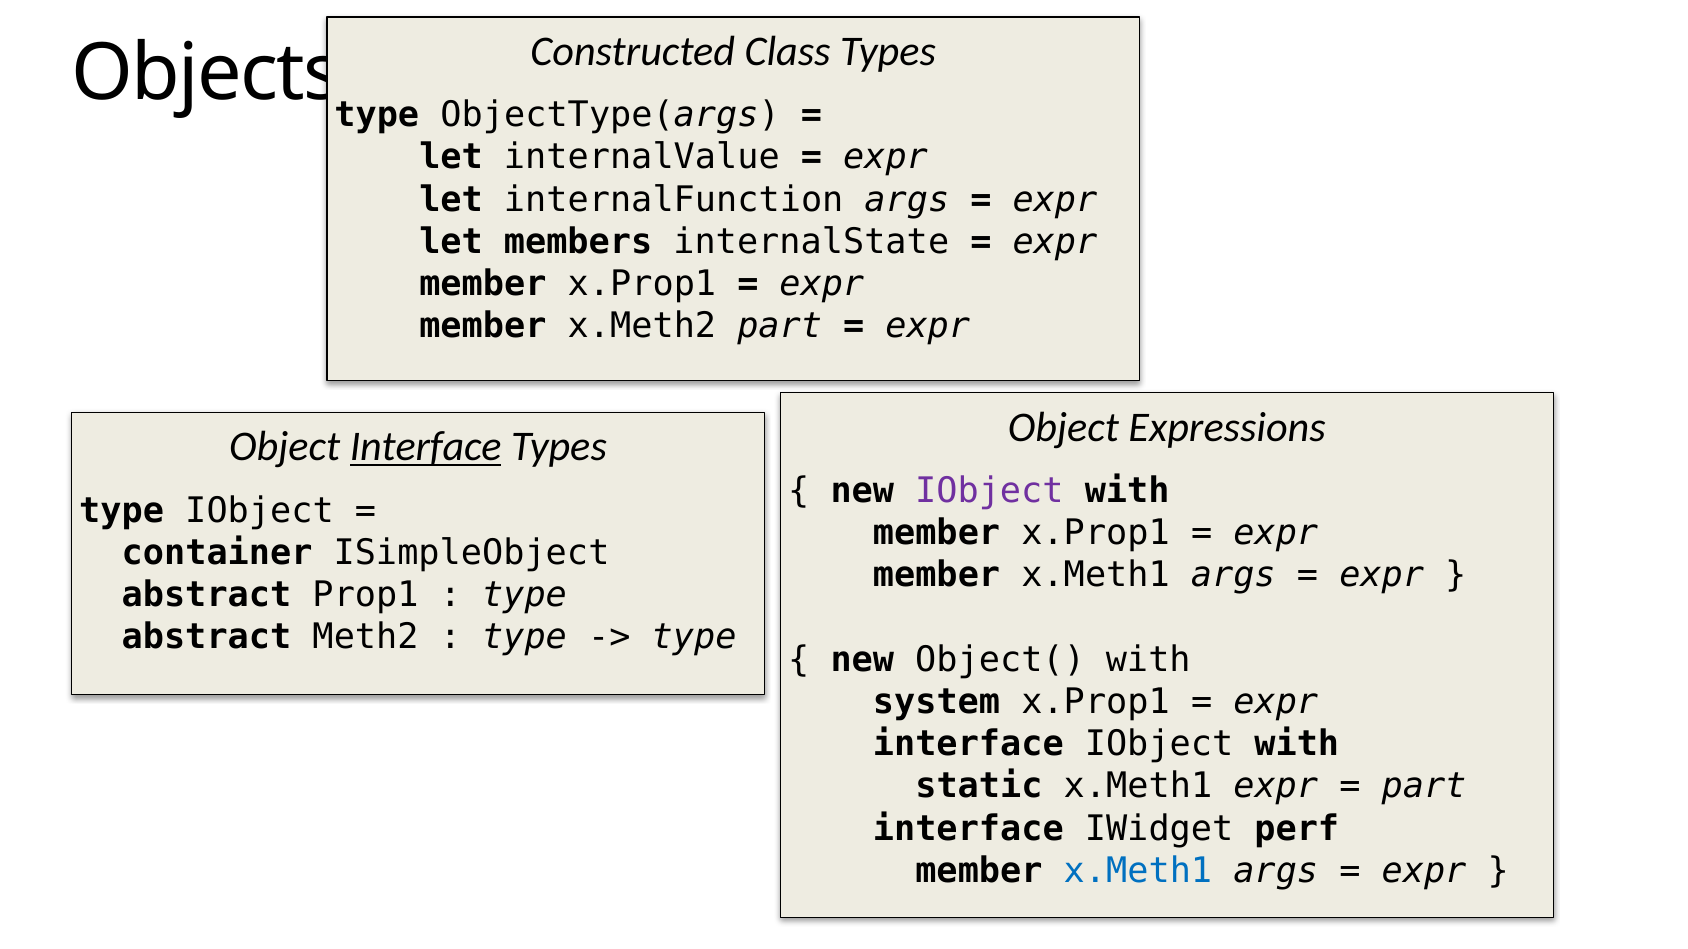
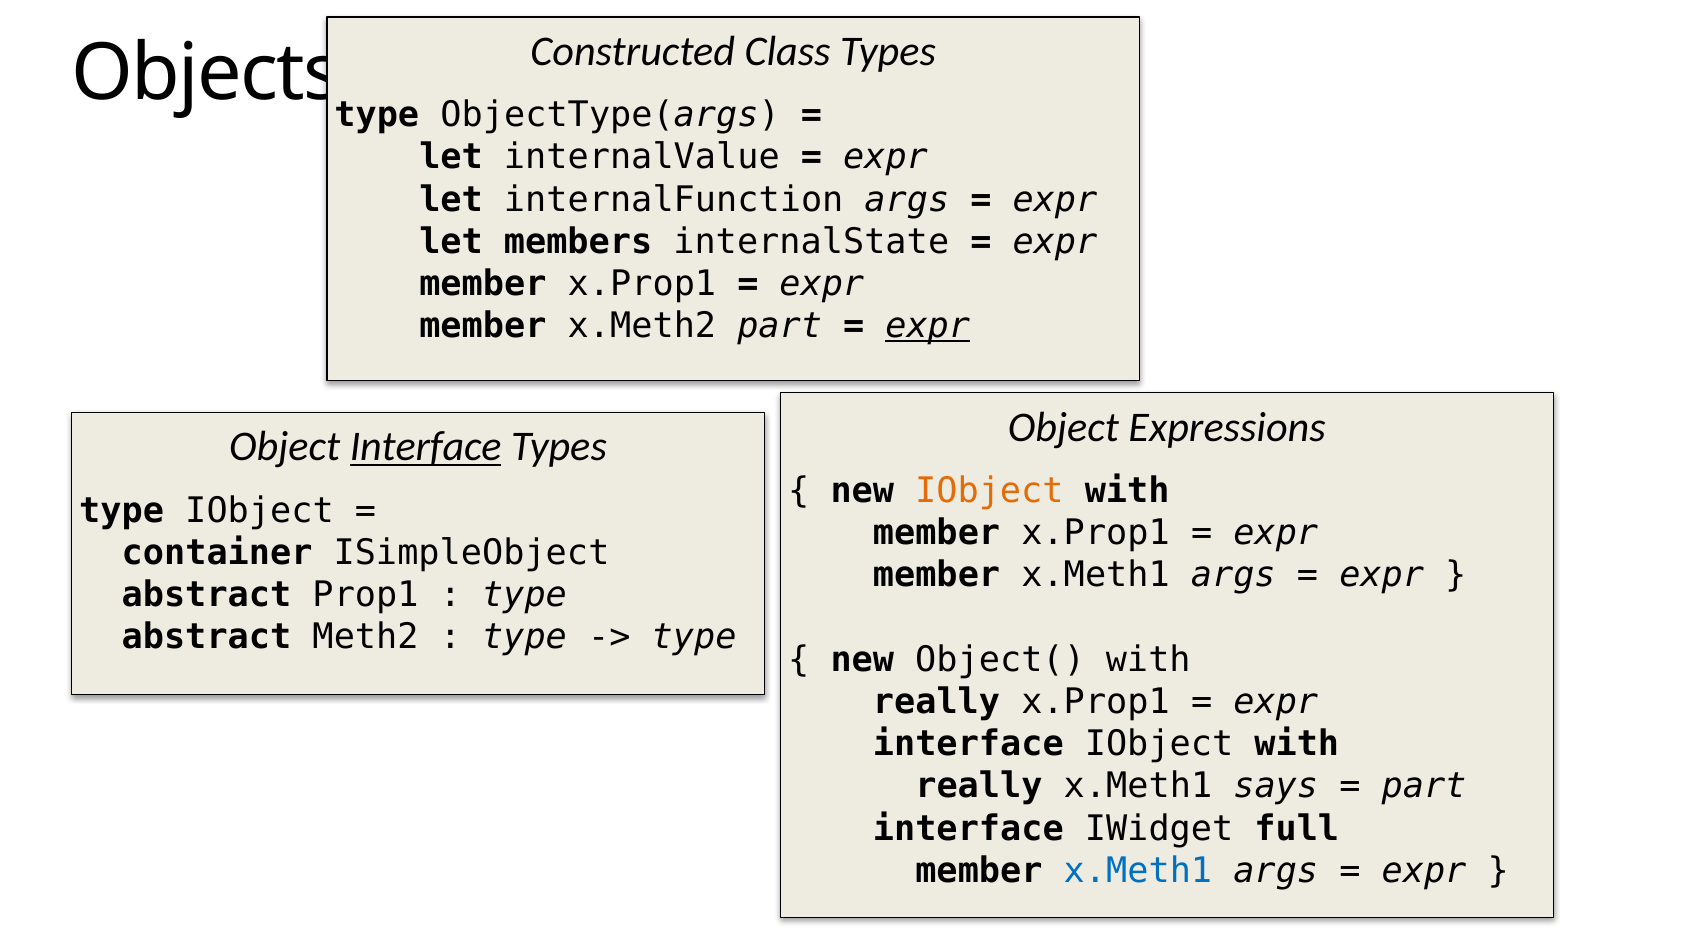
expr at (928, 326) underline: none -> present
IObject at (989, 491) colour: purple -> orange
system at (937, 702): system -> really
static at (979, 787): static -> really
x.Meth1 expr: expr -> says
perf: perf -> full
